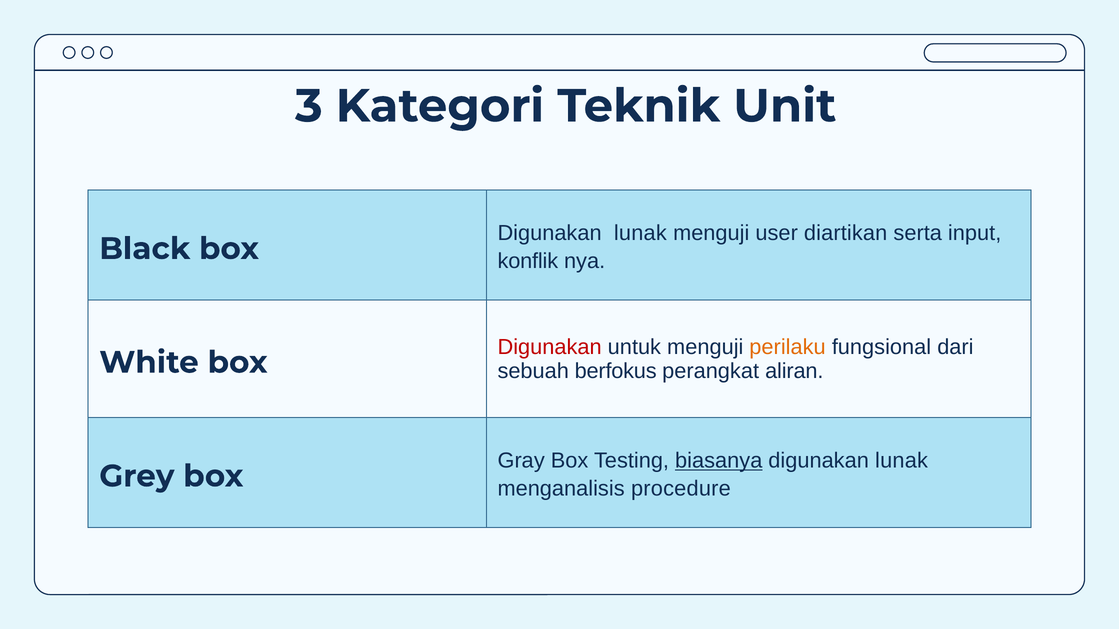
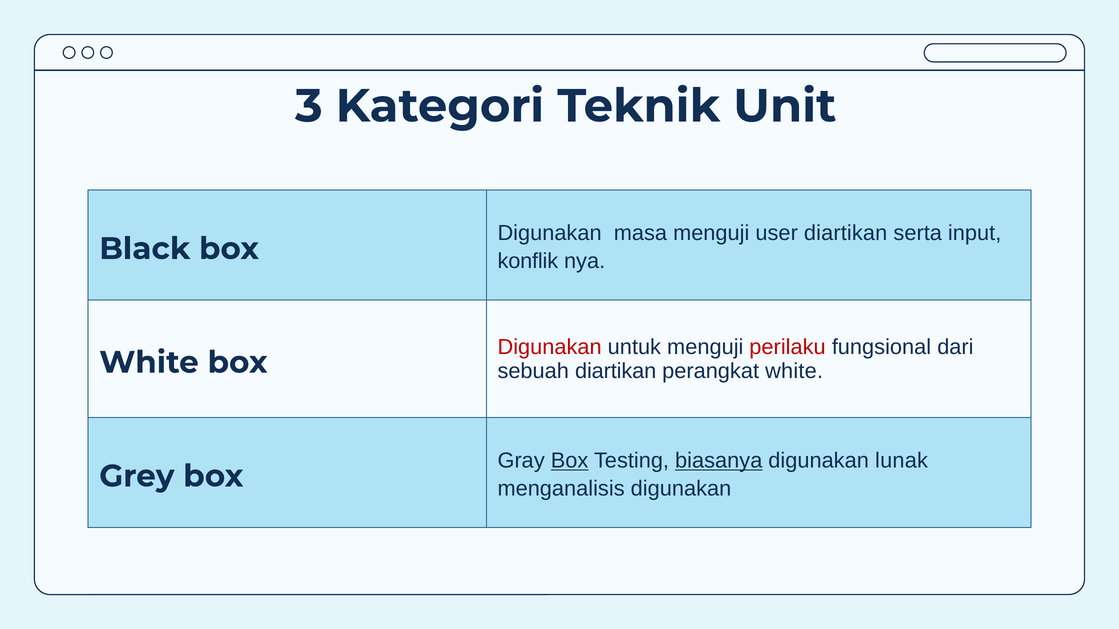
lunak at (640, 233): lunak -> masa
perilaku colour: orange -> red
sebuah berfokus: berfokus -> diartikan
perangkat aliran: aliran -> white
Box at (570, 461) underline: none -> present
menganalisis procedure: procedure -> digunakan
